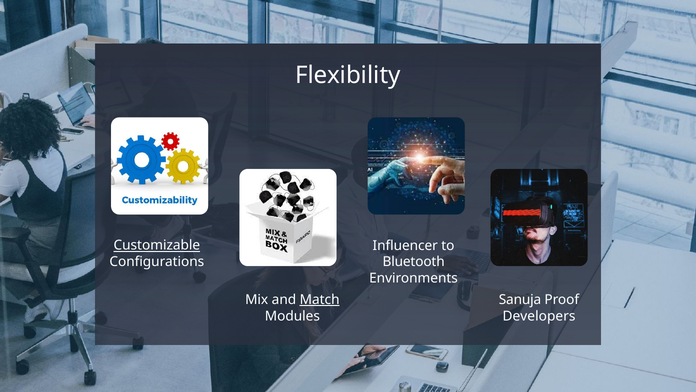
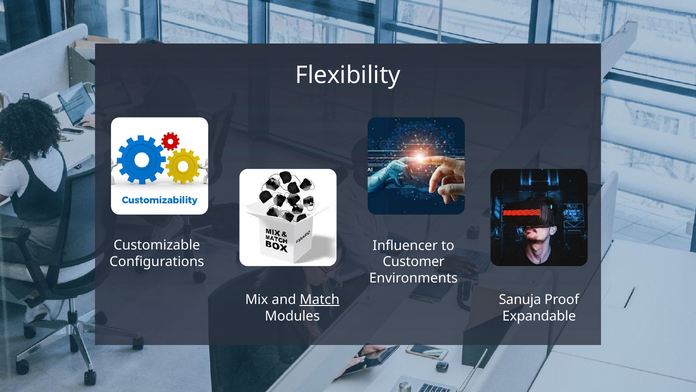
Customizable underline: present -> none
Bluetooth: Bluetooth -> Customer
Developers: Developers -> Expandable
